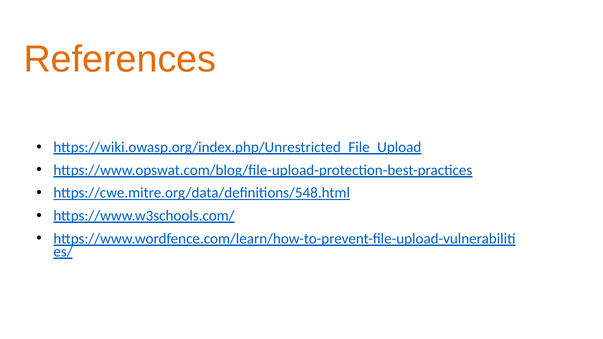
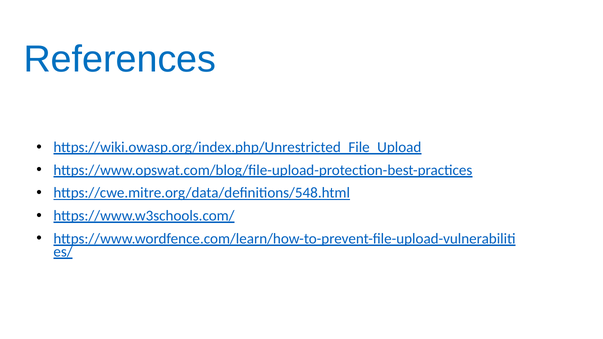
References colour: orange -> blue
